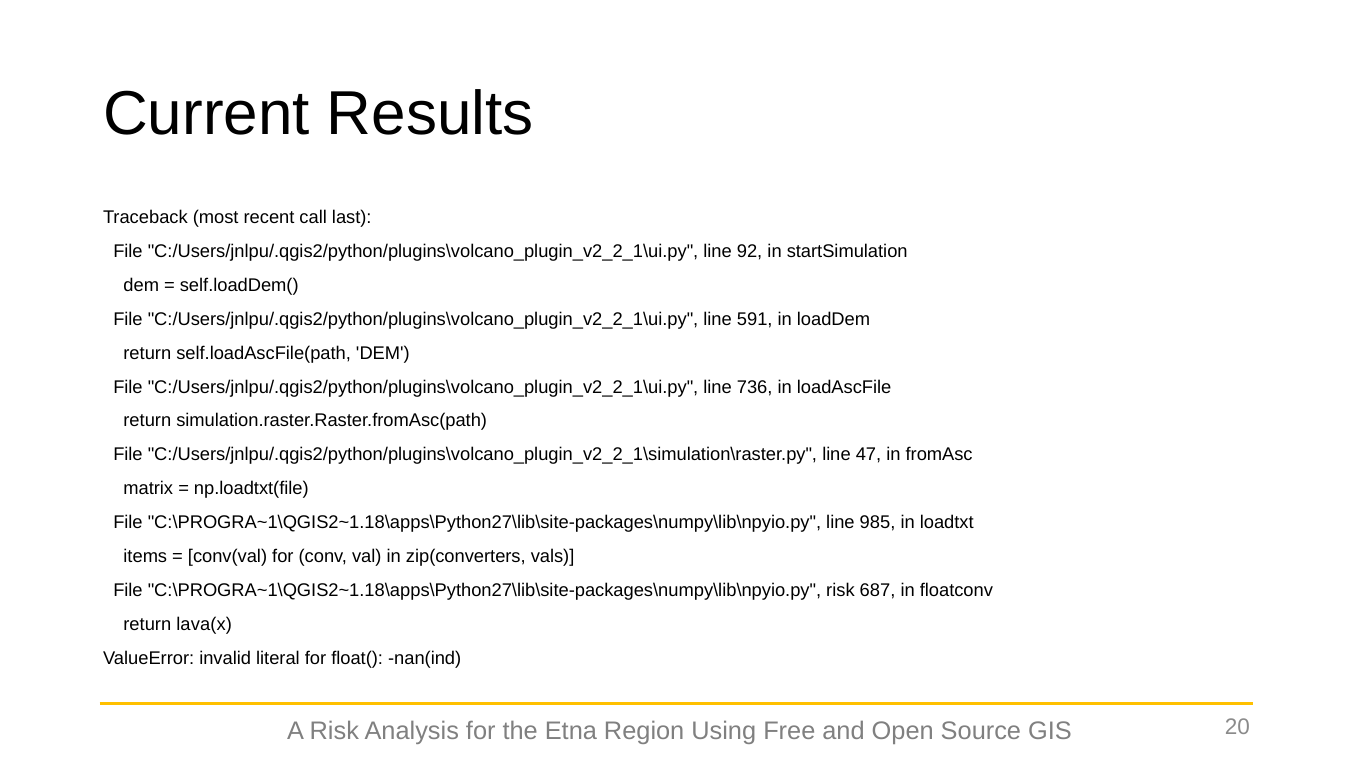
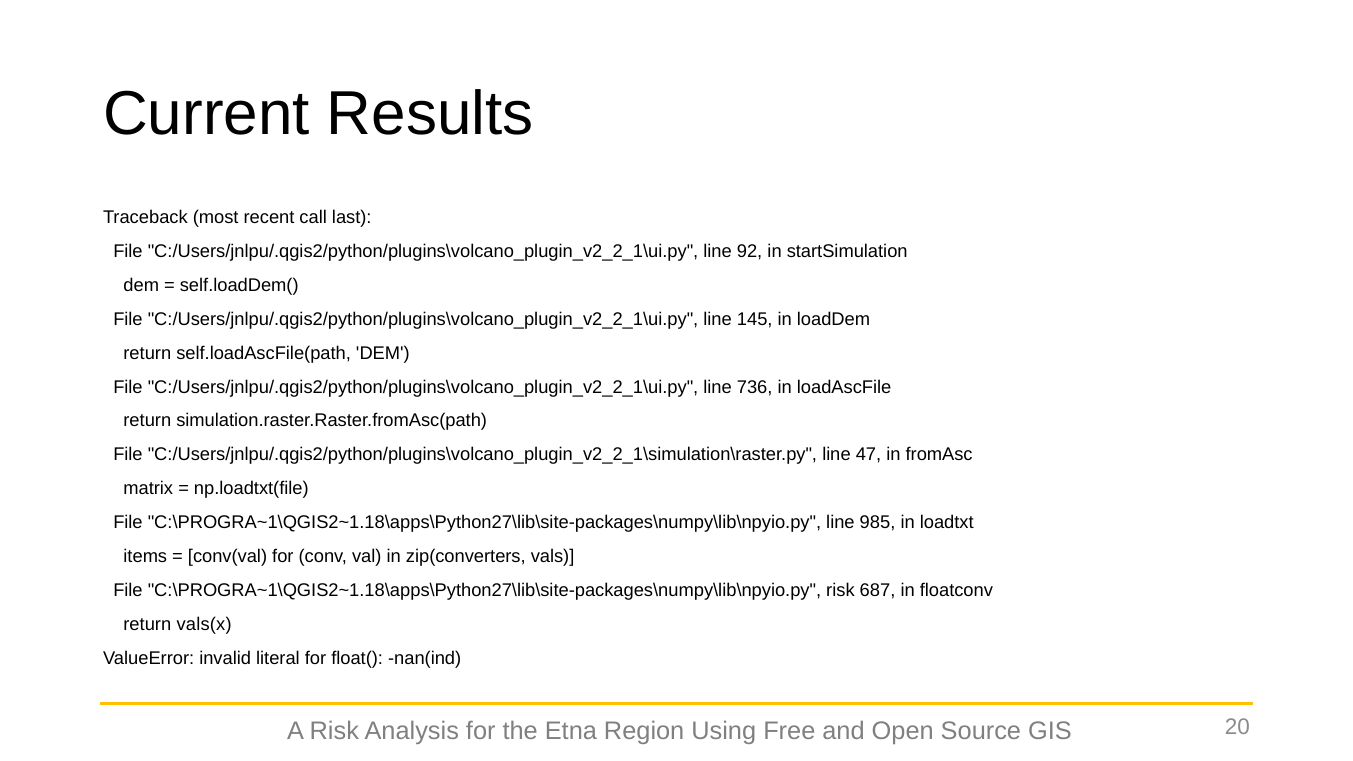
591: 591 -> 145
lava(x: lava(x -> vals(x
